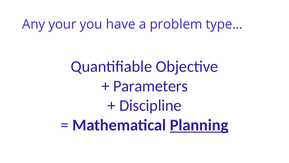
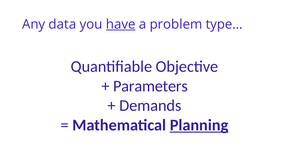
your: your -> data
have underline: none -> present
Discipline: Discipline -> Demands
